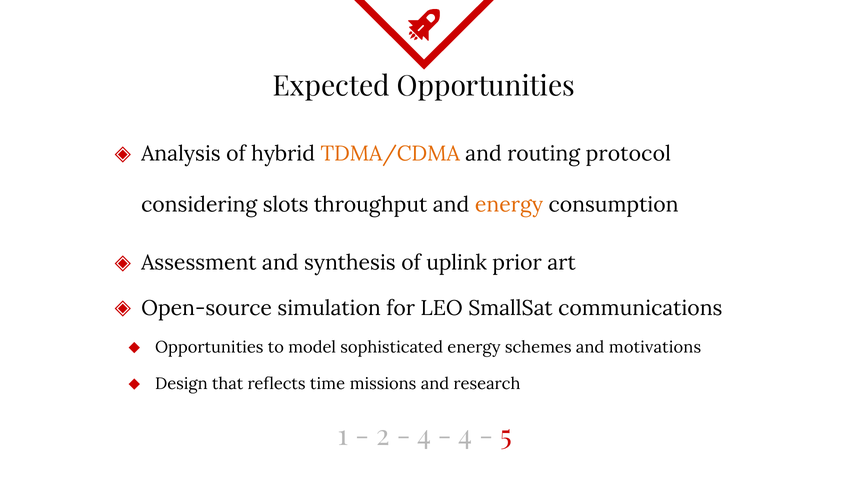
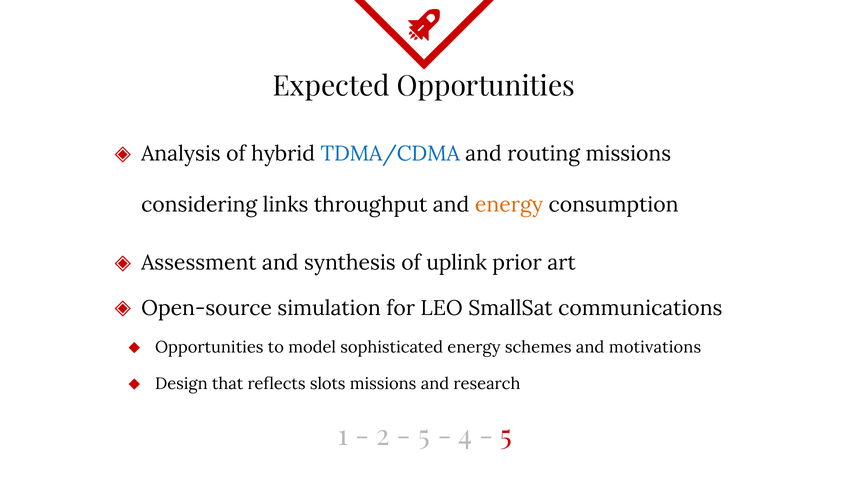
TDMA/CDMA colour: orange -> blue
routing protocol: protocol -> missions
slots: slots -> links
time: time -> slots
4 at (424, 436): 4 -> 5
